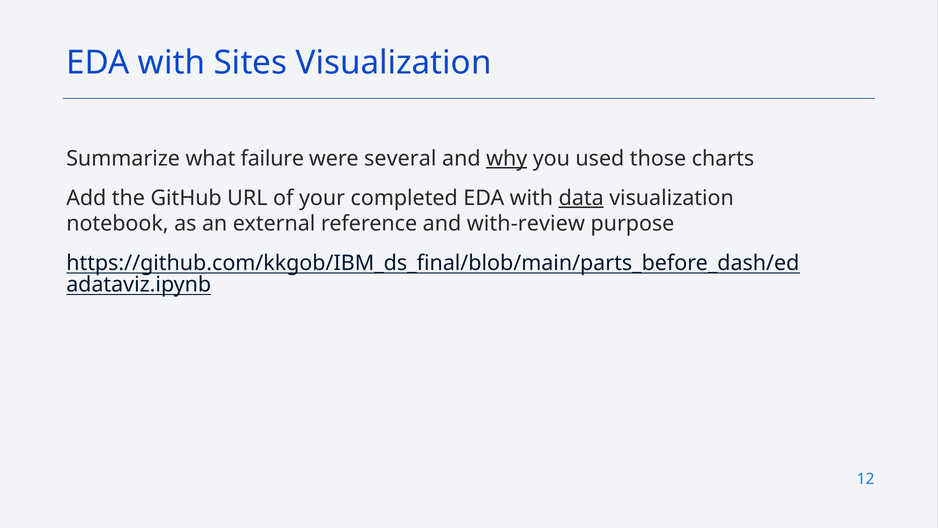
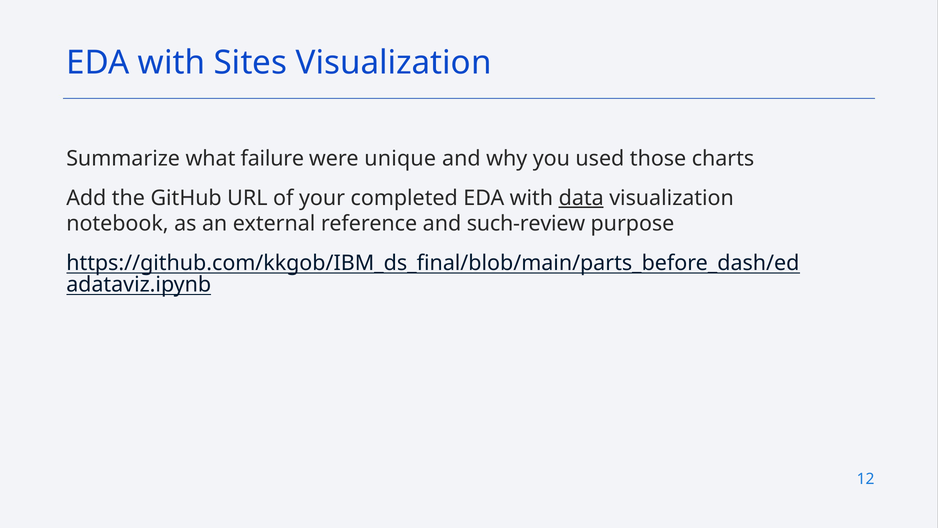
several: several -> unique
why underline: present -> none
with-review: with-review -> such-review
